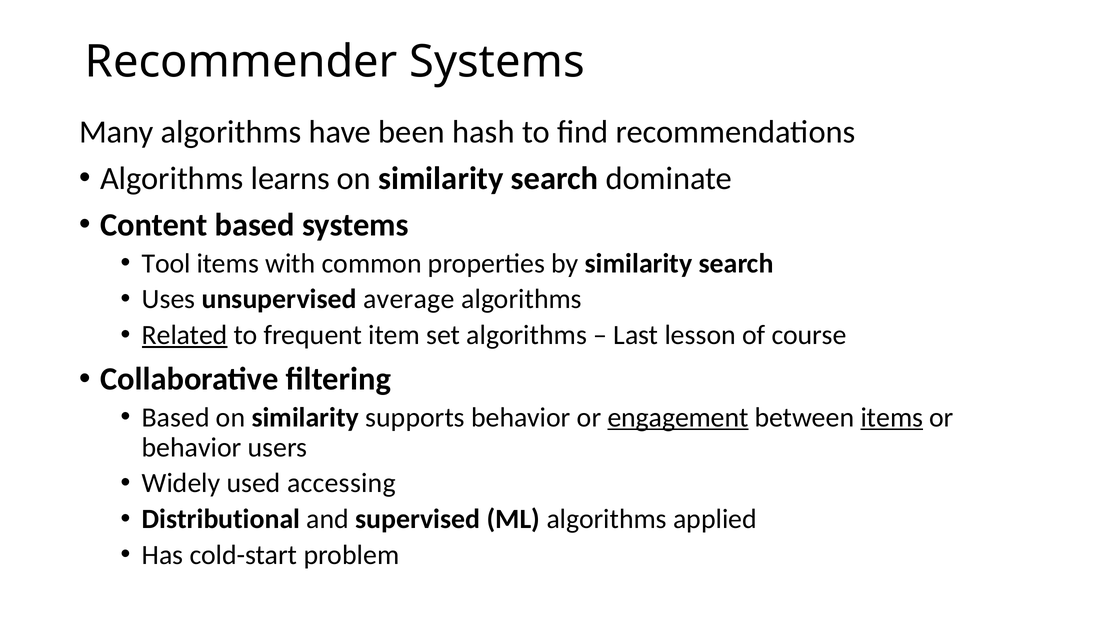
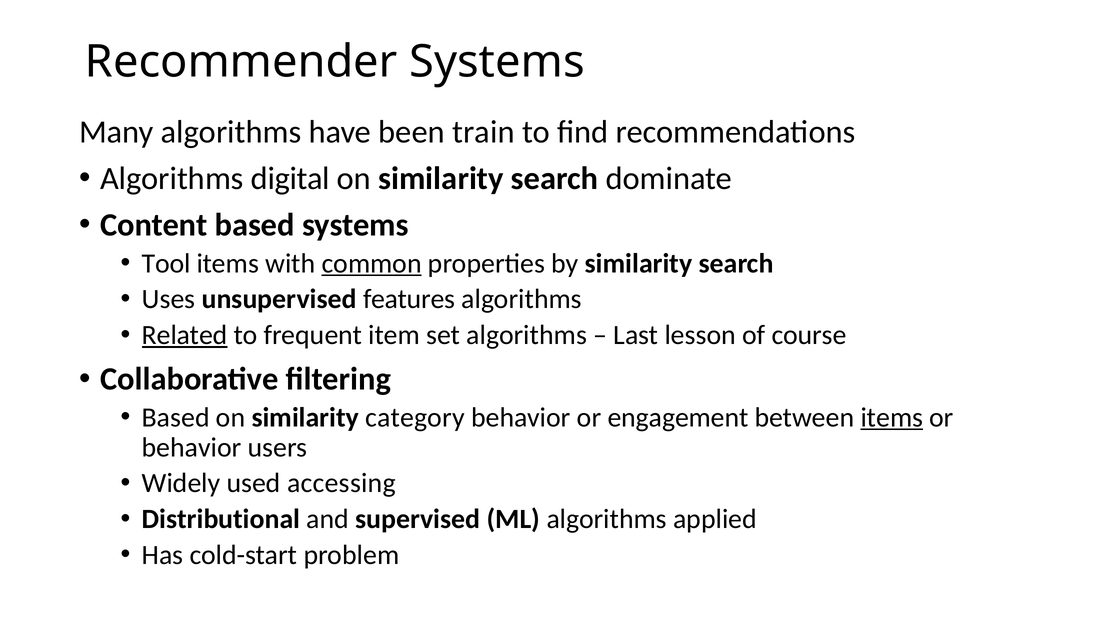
hash: hash -> train
learns: learns -> digital
common underline: none -> present
average: average -> features
supports: supports -> category
engagement underline: present -> none
